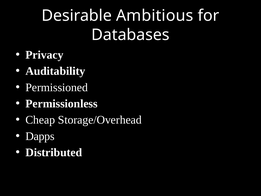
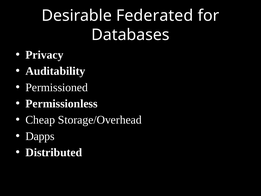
Ambitious: Ambitious -> Federated
